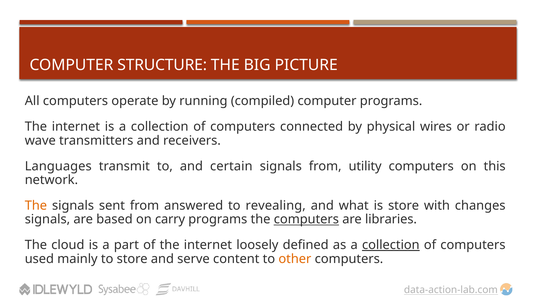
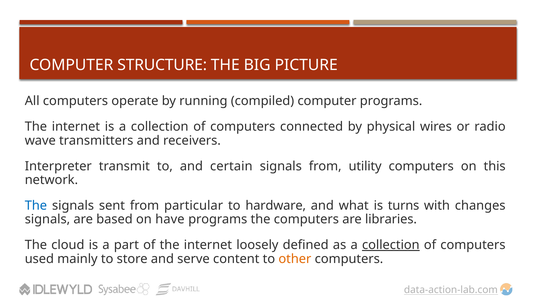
Languages: Languages -> Interpreter
The at (36, 206) colour: orange -> blue
answered: answered -> particular
revealing: revealing -> hardware
is store: store -> turns
carry: carry -> have
computers at (306, 220) underline: present -> none
